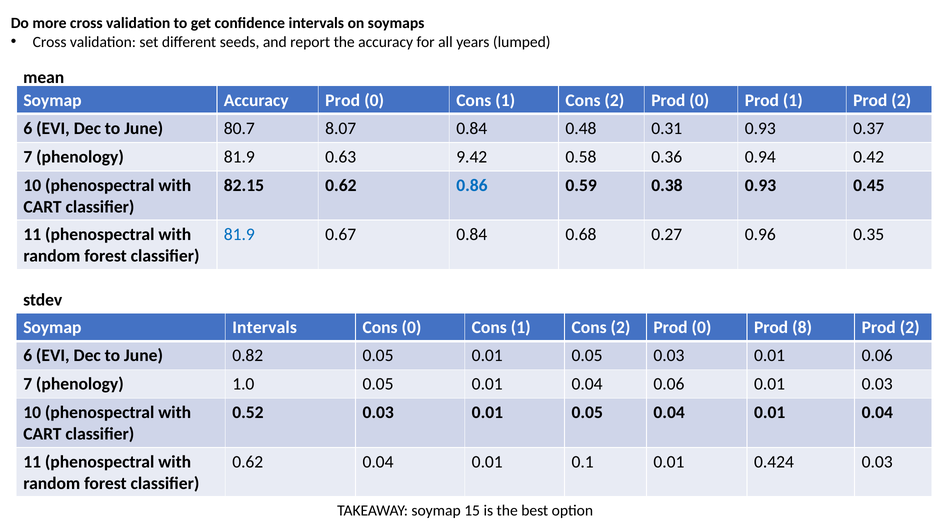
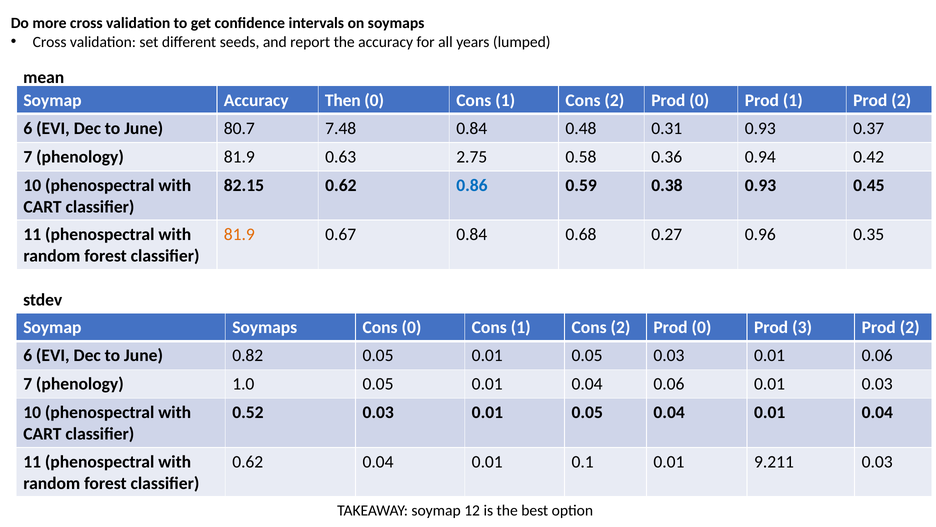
Accuracy Prod: Prod -> Then
8.07: 8.07 -> 7.48
9.42: 9.42 -> 2.75
81.9 at (239, 234) colour: blue -> orange
Soymap Intervals: Intervals -> Soymaps
8: 8 -> 3
0.424: 0.424 -> 9.211
15: 15 -> 12
